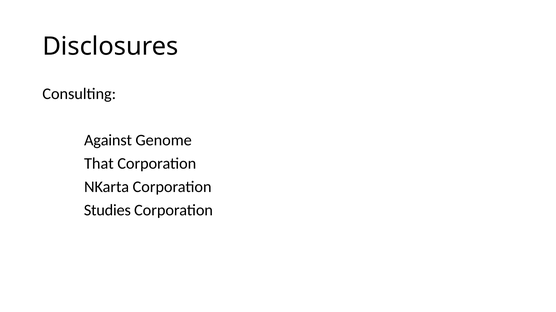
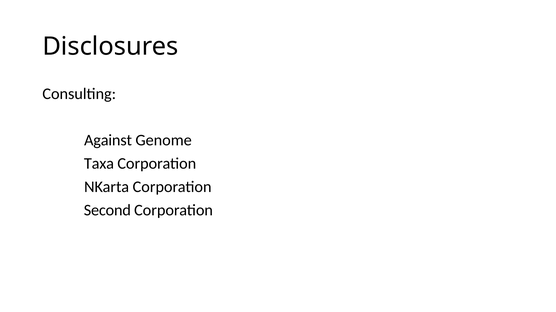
That: That -> Taxa
Studies: Studies -> Second
